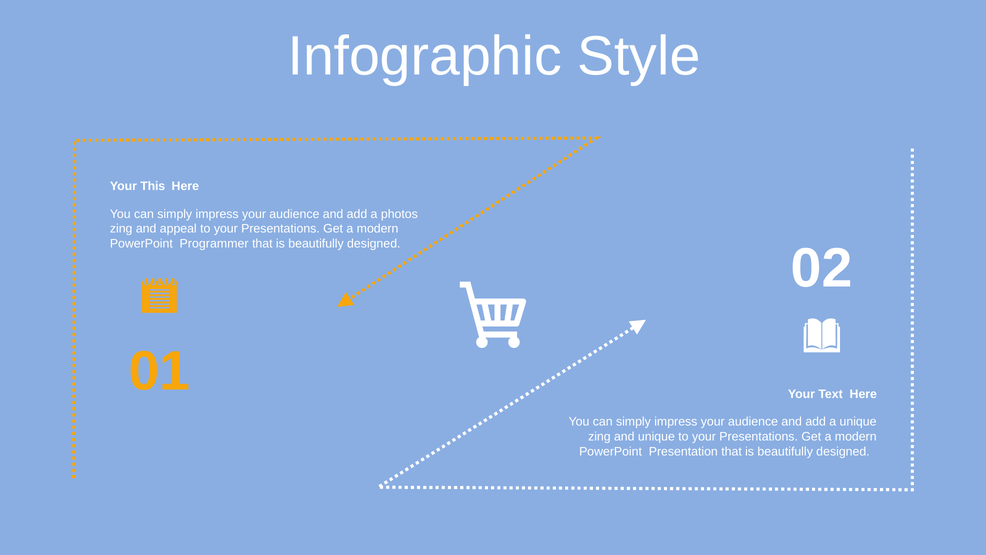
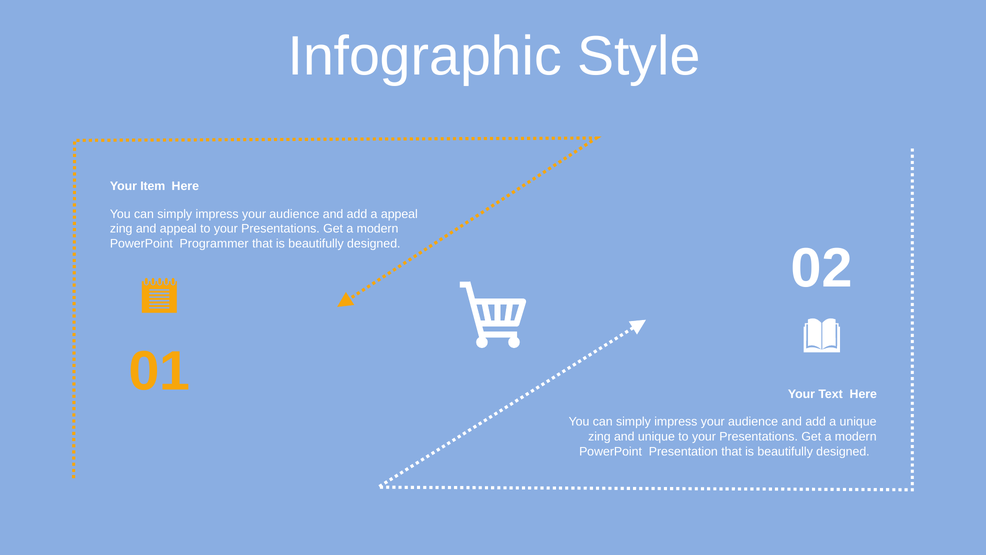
This: This -> Item
a photos: photos -> appeal
